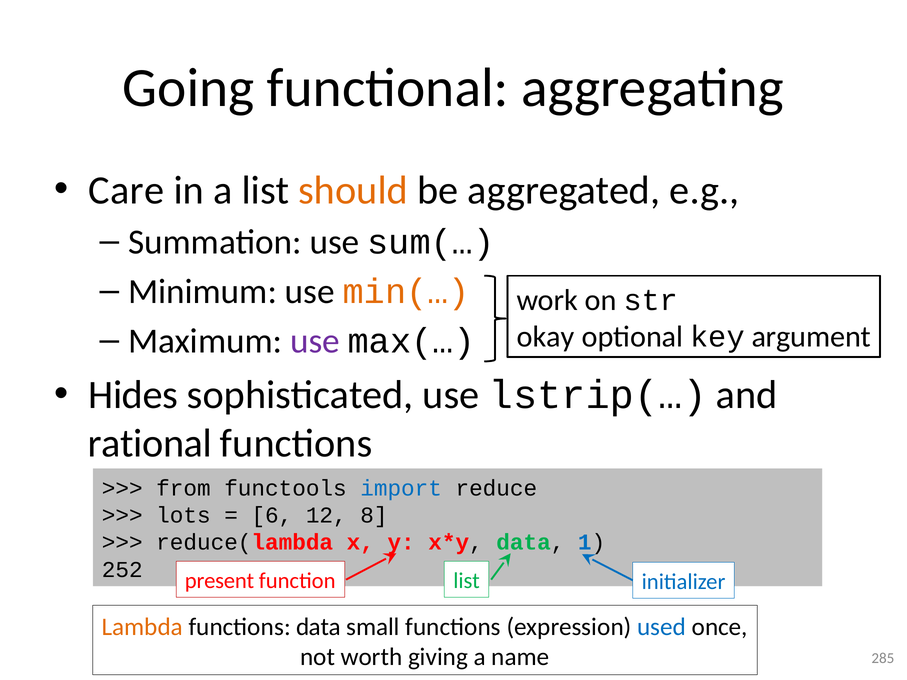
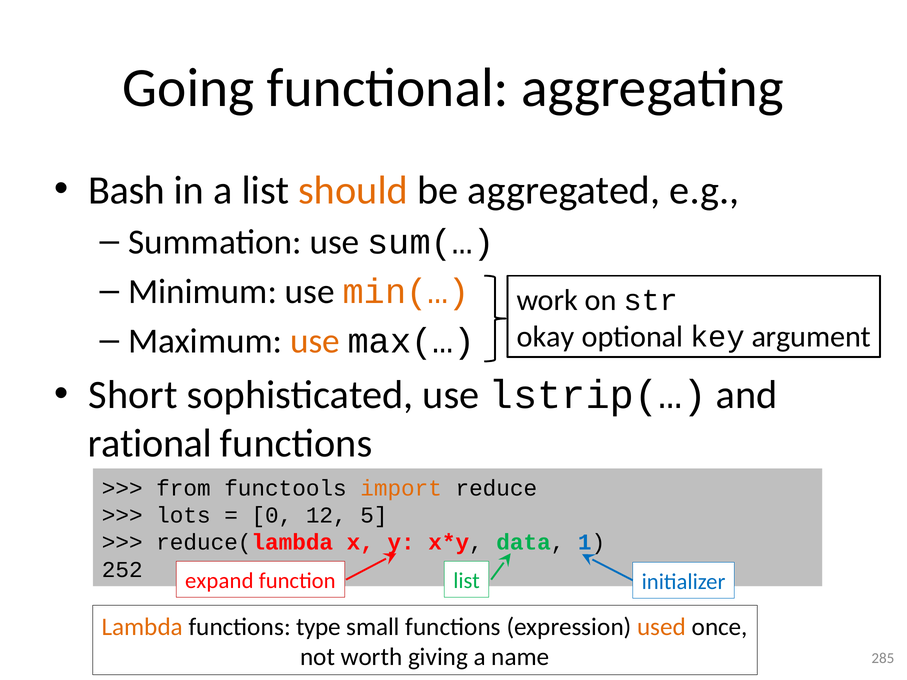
Care: Care -> Bash
use at (315, 341) colour: purple -> orange
Hides: Hides -> Short
import colour: blue -> orange
6: 6 -> 0
8: 8 -> 5
present: present -> expand
functions data: data -> type
used colour: blue -> orange
